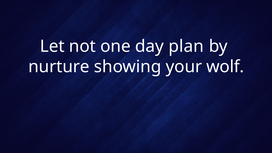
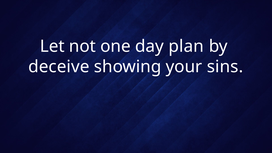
nurture: nurture -> deceive
wolf: wolf -> sins
